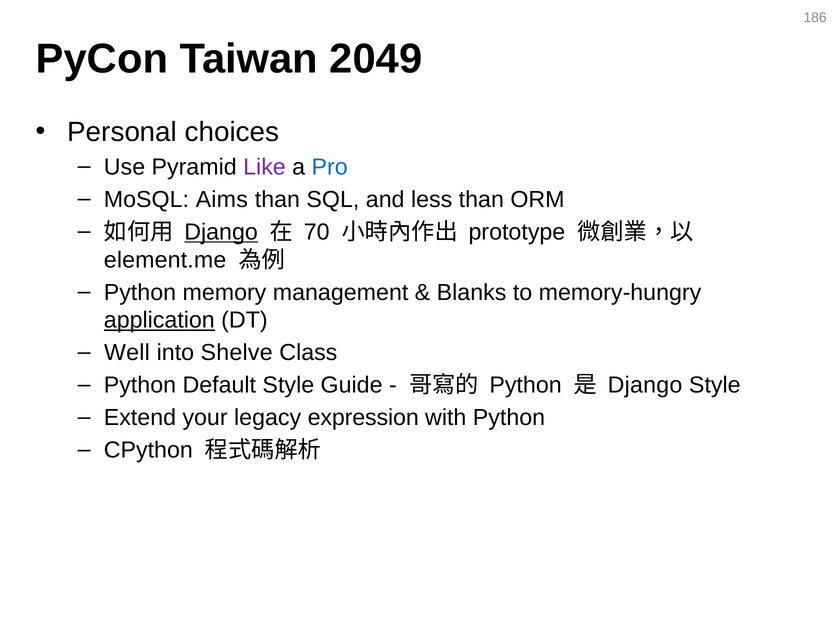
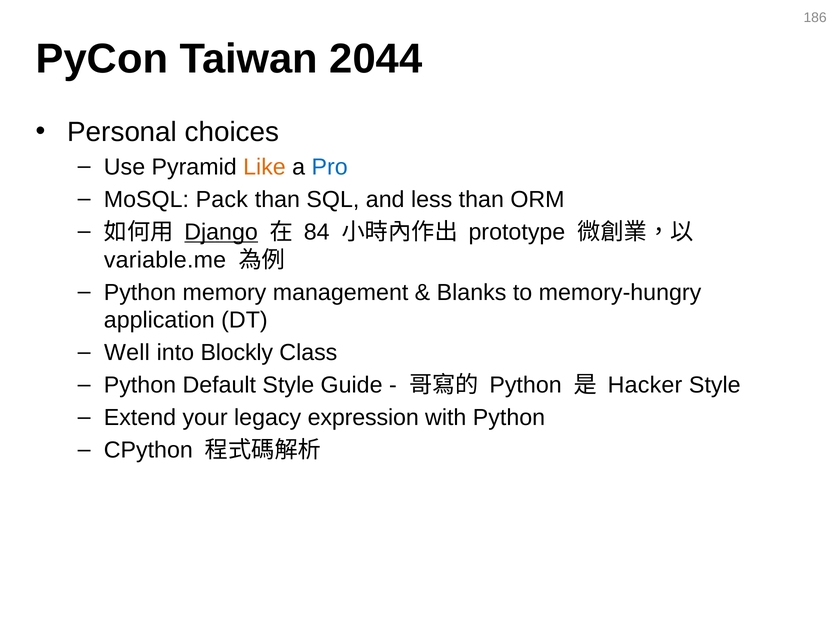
2049: 2049 -> 2044
Like colour: purple -> orange
Aims: Aims -> Pack
70: 70 -> 84
element.me: element.me -> variable.me
application underline: present -> none
Shelve: Shelve -> Blockly
Django at (645, 385): Django -> Hacker
